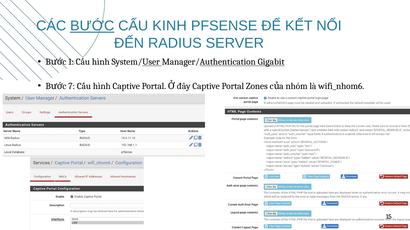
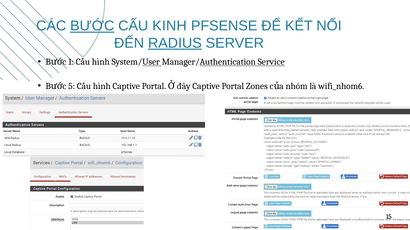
RADIUS underline: none -> present
Gigabit: Gigabit -> Service
7: 7 -> 5
